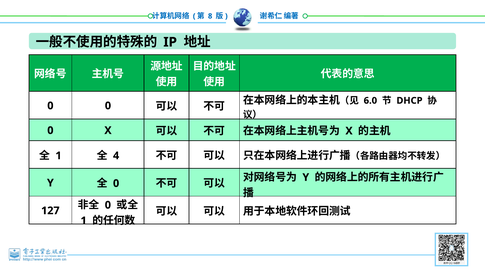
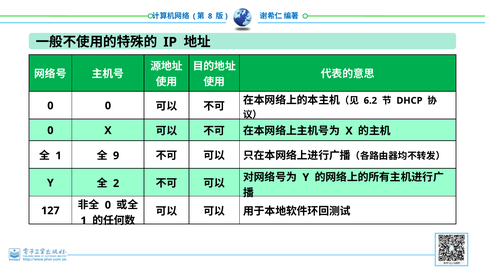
6.0: 6.0 -> 6.2
4: 4 -> 9
0 at (116, 183): 0 -> 2
